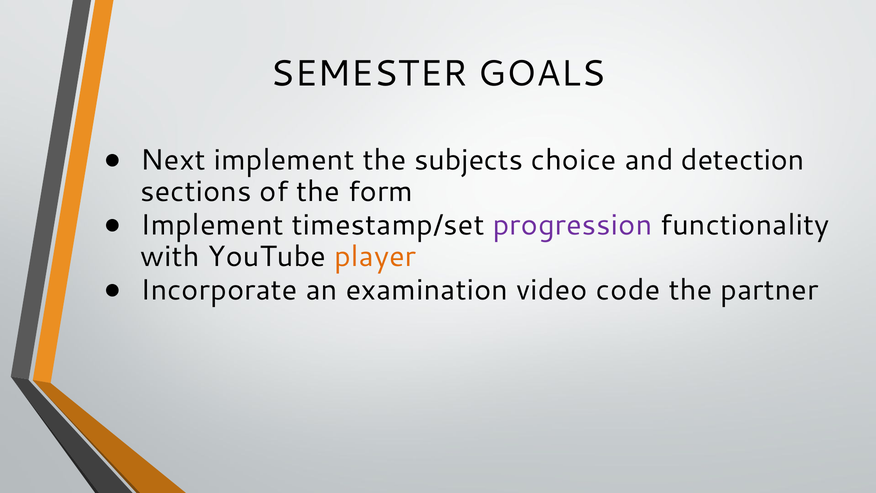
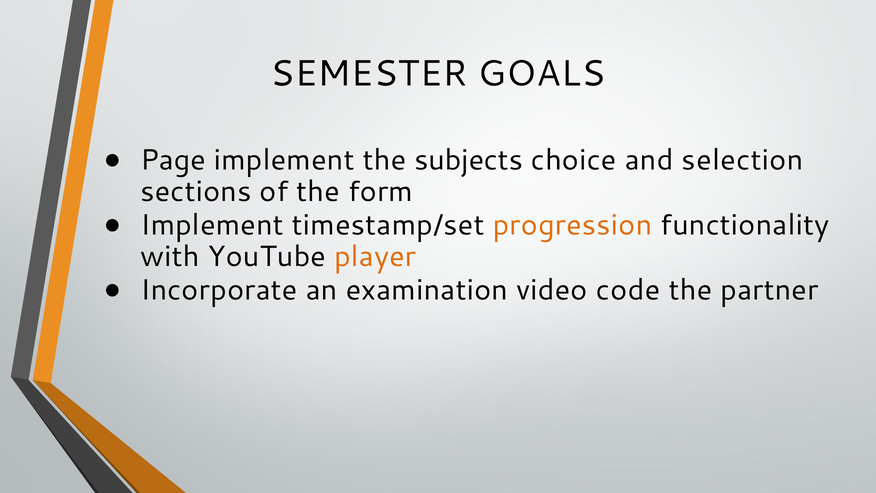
Next: Next -> Page
detection: detection -> selection
progression colour: purple -> orange
